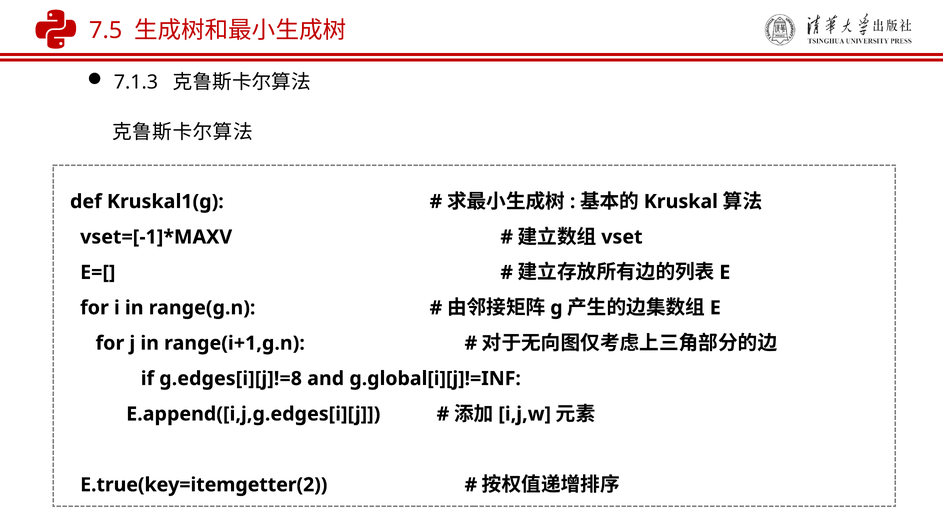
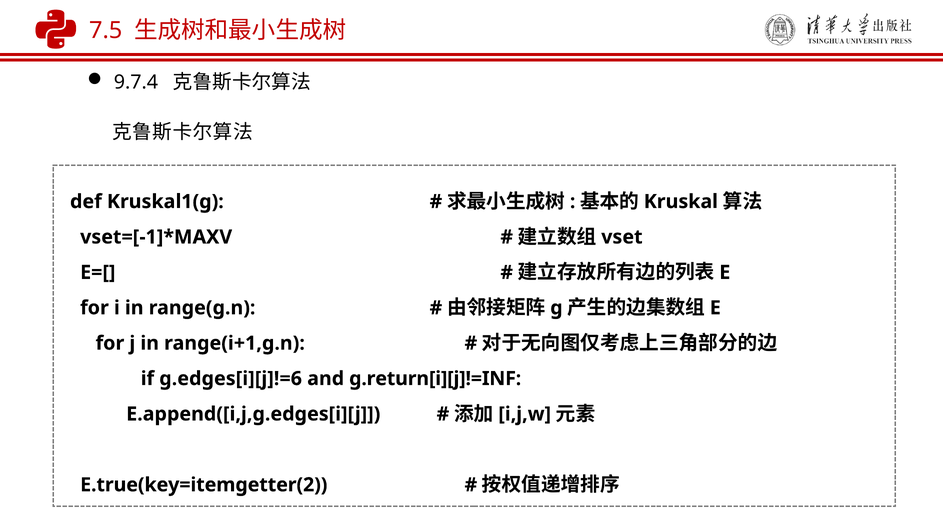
7.1.3: 7.1.3 -> 9.7.4
g.edges[i][j]!=8: g.edges[i][j]!=8 -> g.edges[i][j]!=6
g.global[i][j]!=INF: g.global[i][j]!=INF -> g.return[i][j]!=INF
